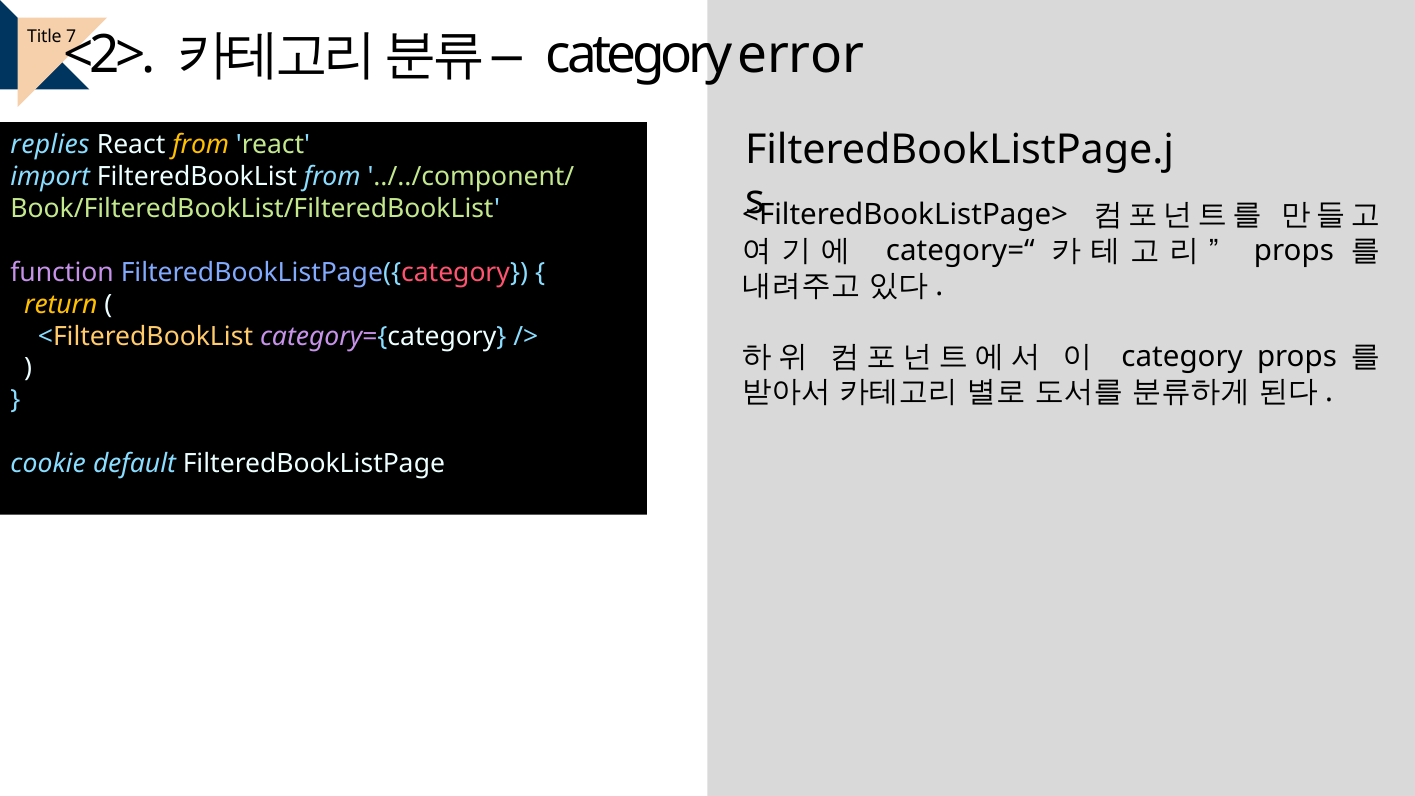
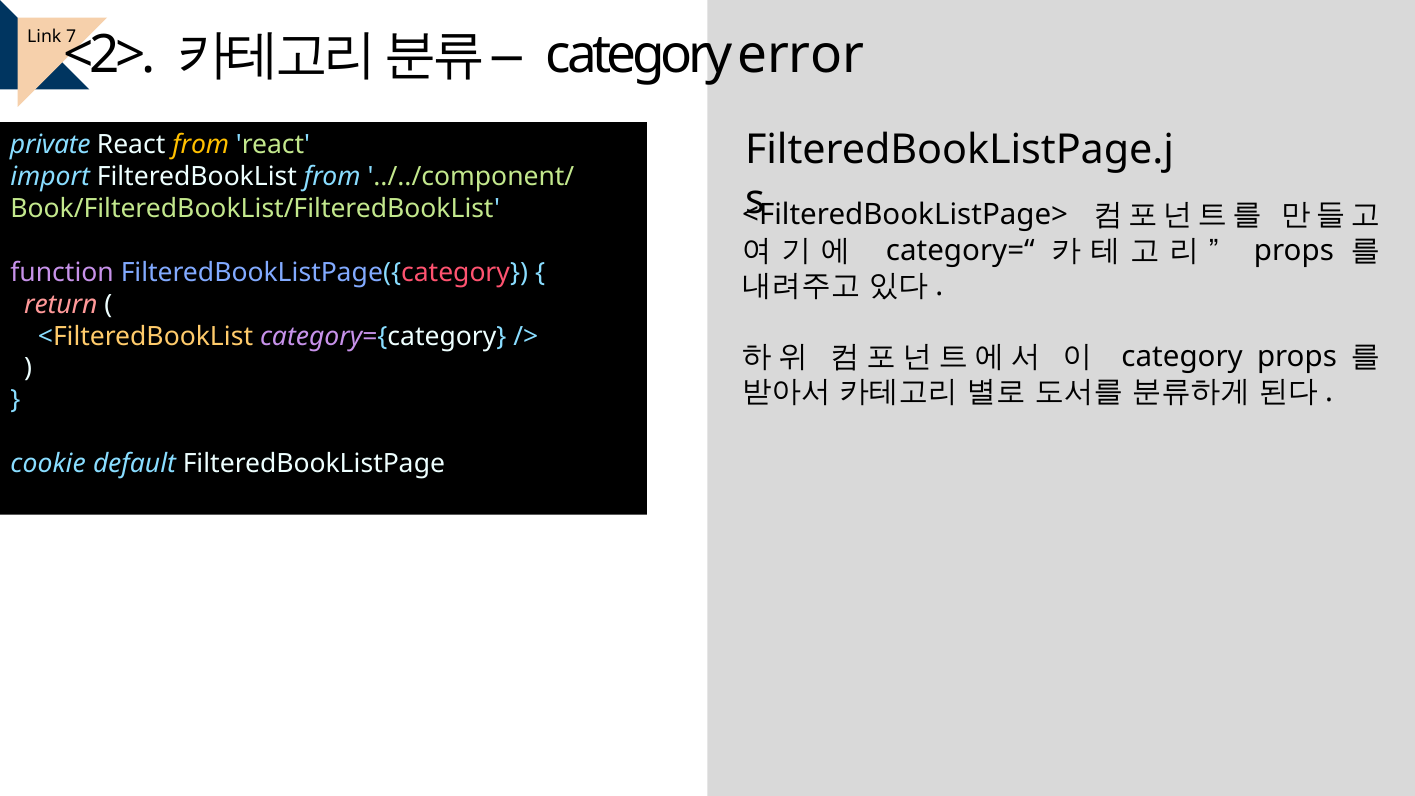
Title: Title -> Link
replies: replies -> private
return colour: yellow -> pink
